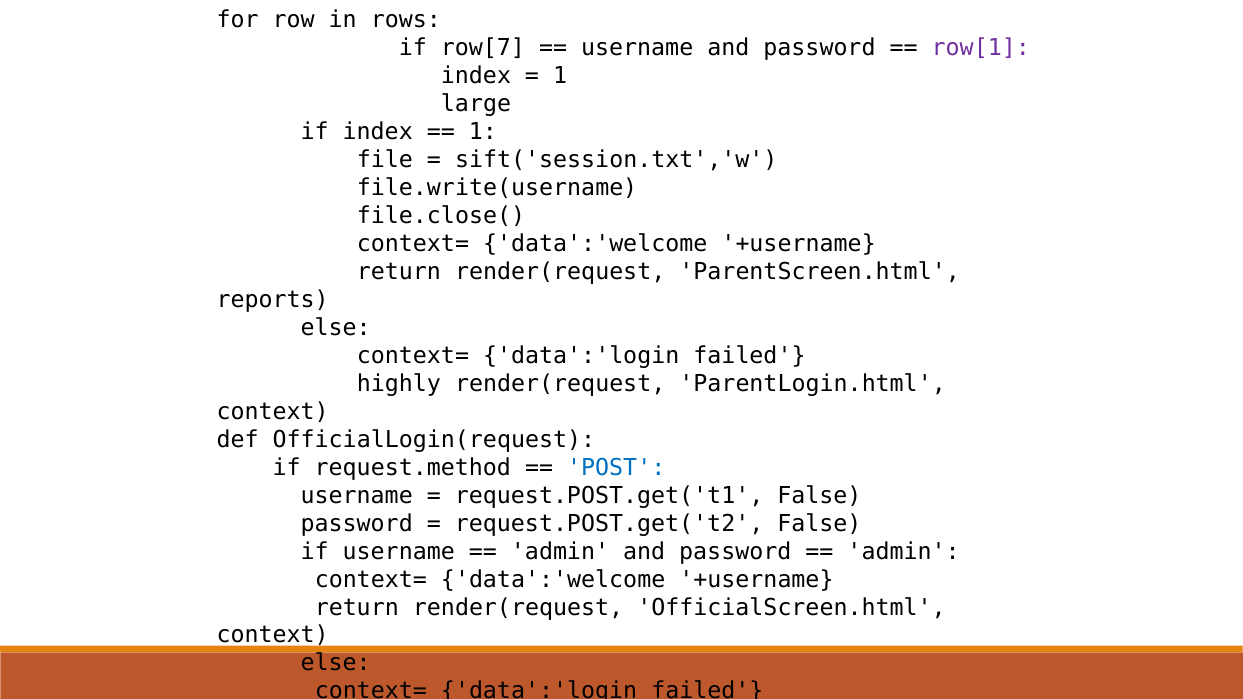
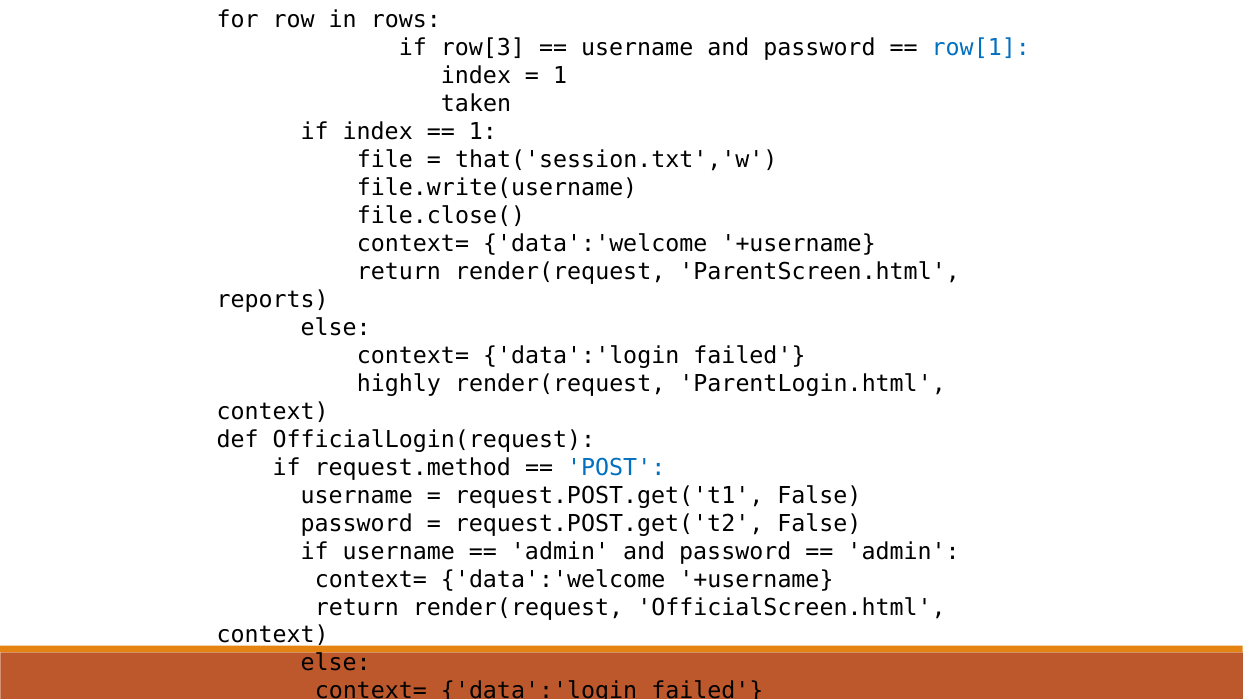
row[7: row[7 -> row[3
row[1 colour: purple -> blue
large: large -> taken
sift('session.txt','w: sift('session.txt','w -> that('session.txt','w
